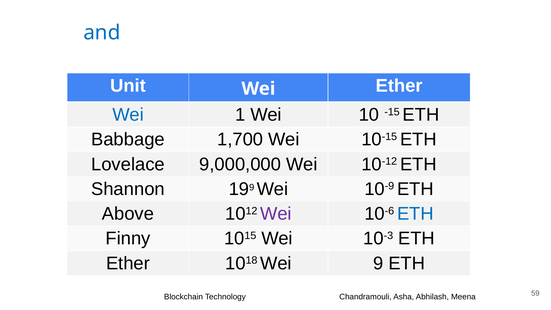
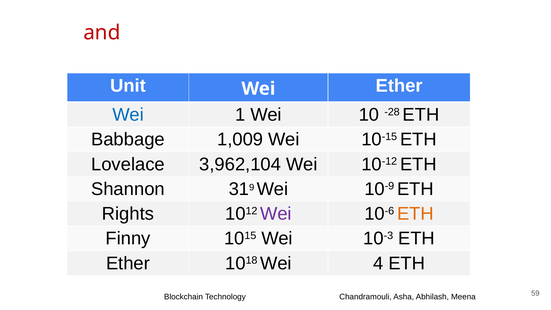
and colour: blue -> red
-15: -15 -> -28
1,700: 1,700 -> 1,009
9,000,000: 9,000,000 -> 3,962,104
19: 19 -> 31
Above: Above -> Rights
ETH at (415, 214) colour: blue -> orange
Wei 9: 9 -> 4
